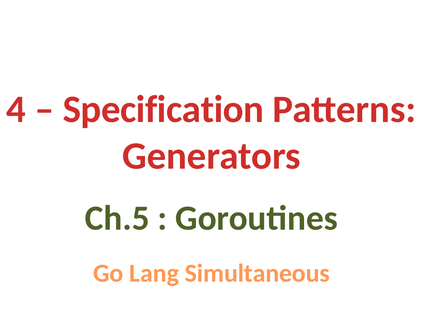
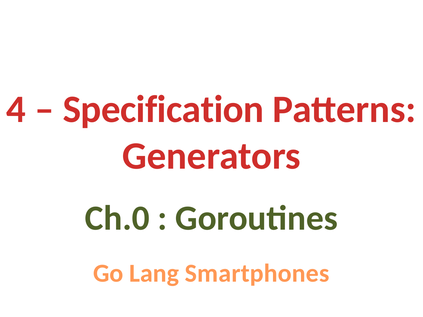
Ch.5: Ch.5 -> Ch.0
Simultaneous: Simultaneous -> Smartphones
